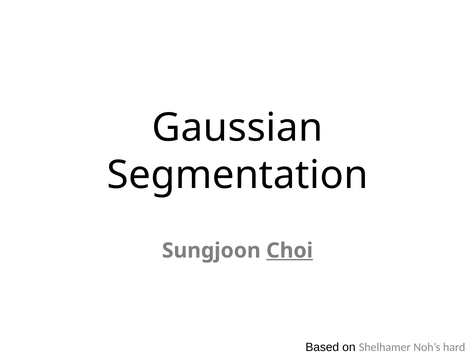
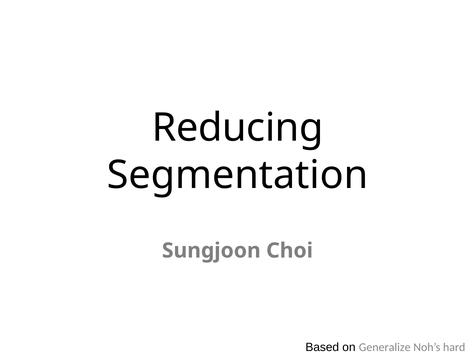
Gaussian: Gaussian -> Reducing
Choi underline: present -> none
Shelhamer: Shelhamer -> Generalize
